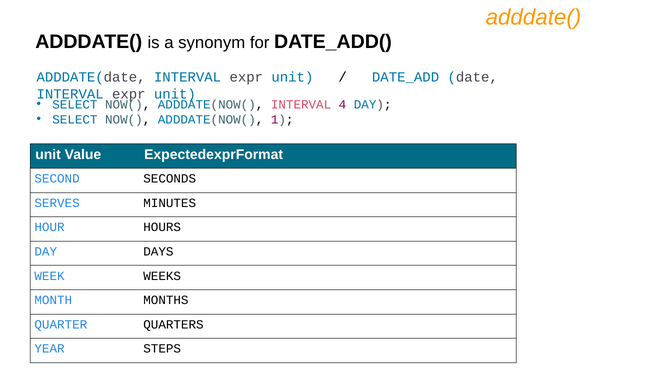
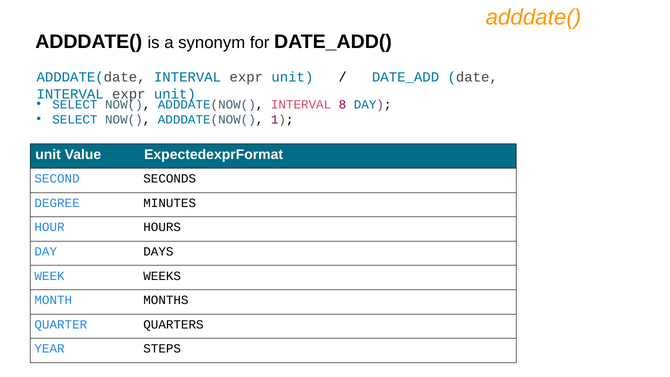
4: 4 -> 8
SERVES: SERVES -> DEGREE
